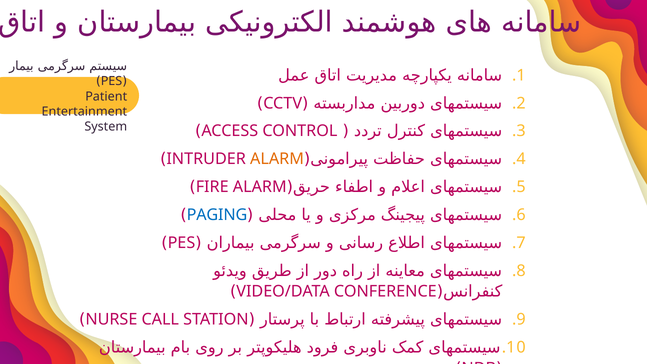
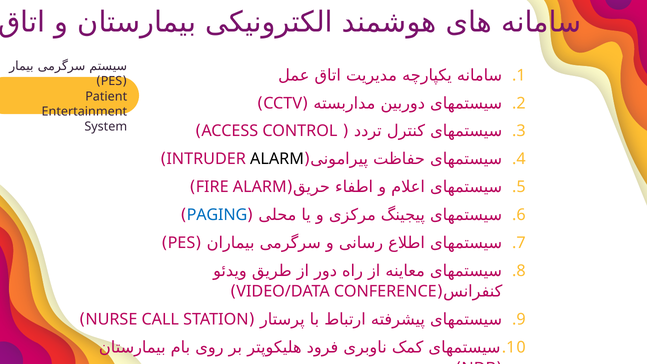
ALARM at (277, 159) colour: orange -> black
